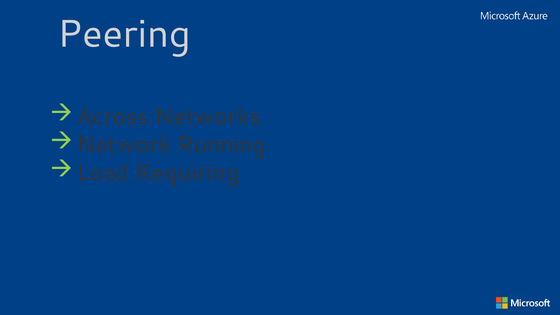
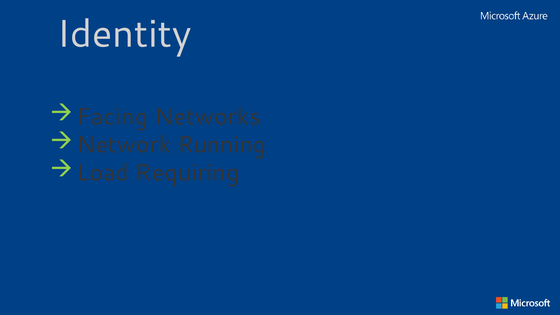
Peering: Peering -> Identity
Across: Across -> Facing
